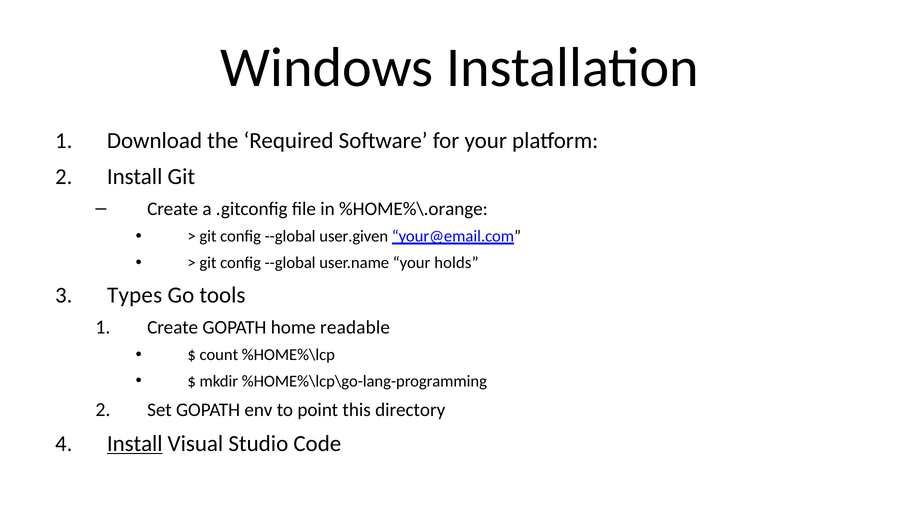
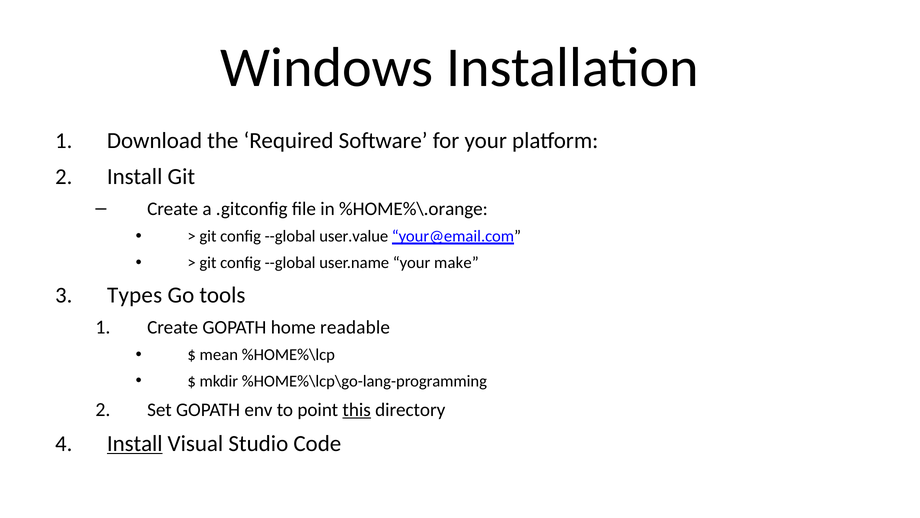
user.given: user.given -> user.value
holds: holds -> make
count: count -> mean
this underline: none -> present
